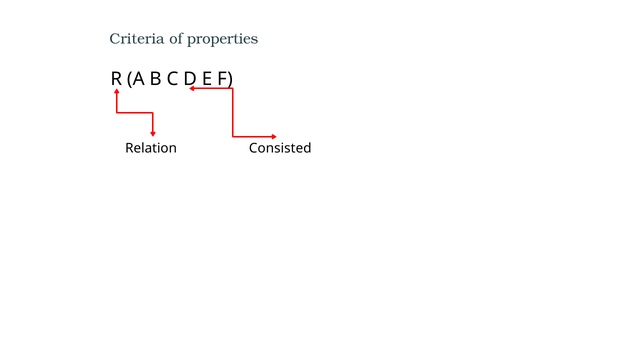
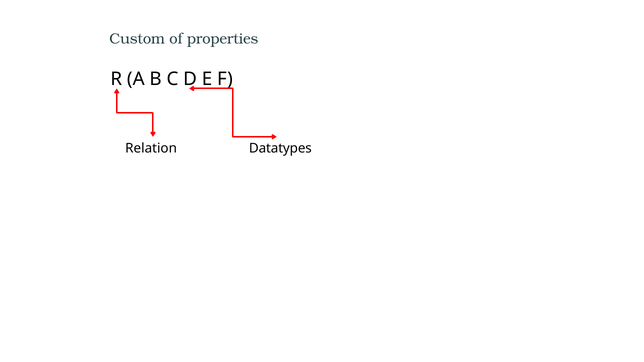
Criteria: Criteria -> Custom
Consisted: Consisted -> Datatypes
